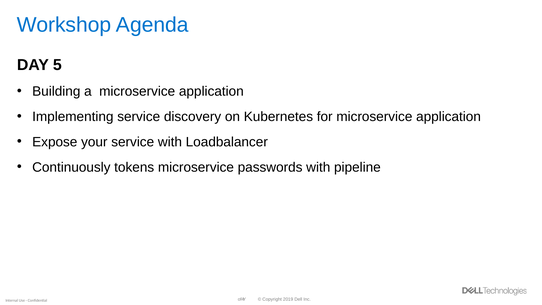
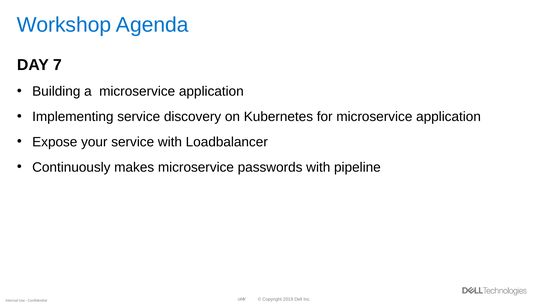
5: 5 -> 7
tokens: tokens -> makes
